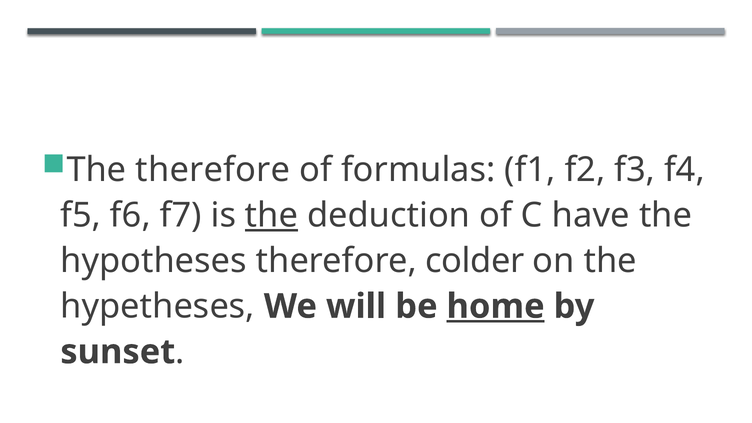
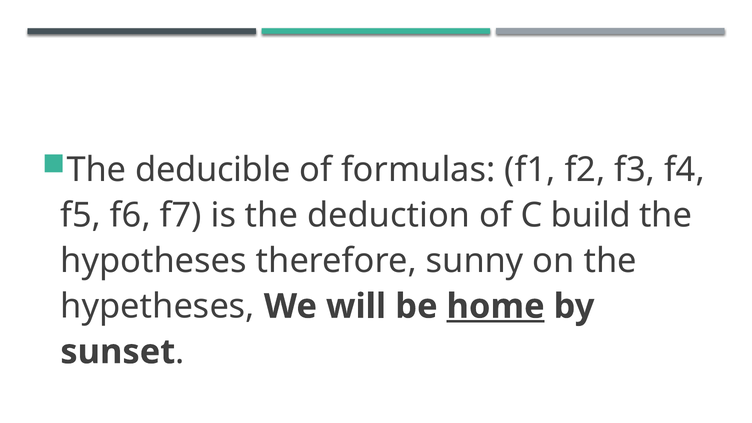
The therefore: therefore -> deducible
the at (272, 215) underline: present -> none
have: have -> build
colder: colder -> sunny
